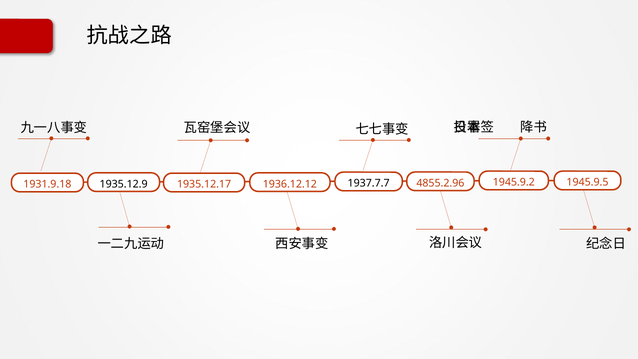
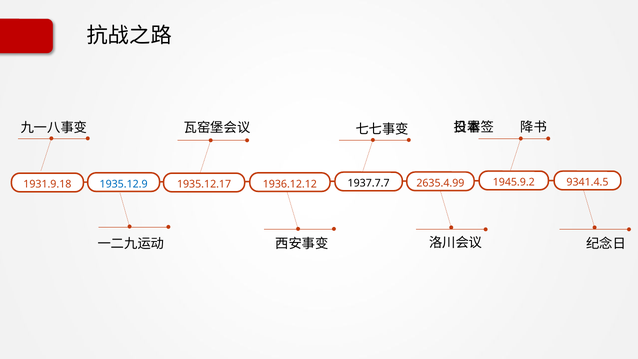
4855.2.96: 4855.2.96 -> 2635.4.99
1935.12.9 colour: black -> blue
1945.9.5: 1945.9.5 -> 9341.4.5
